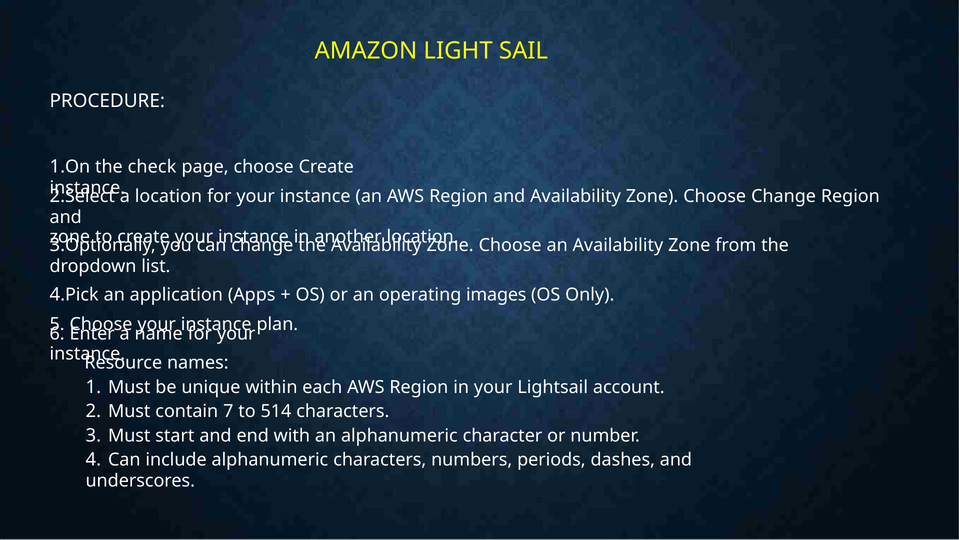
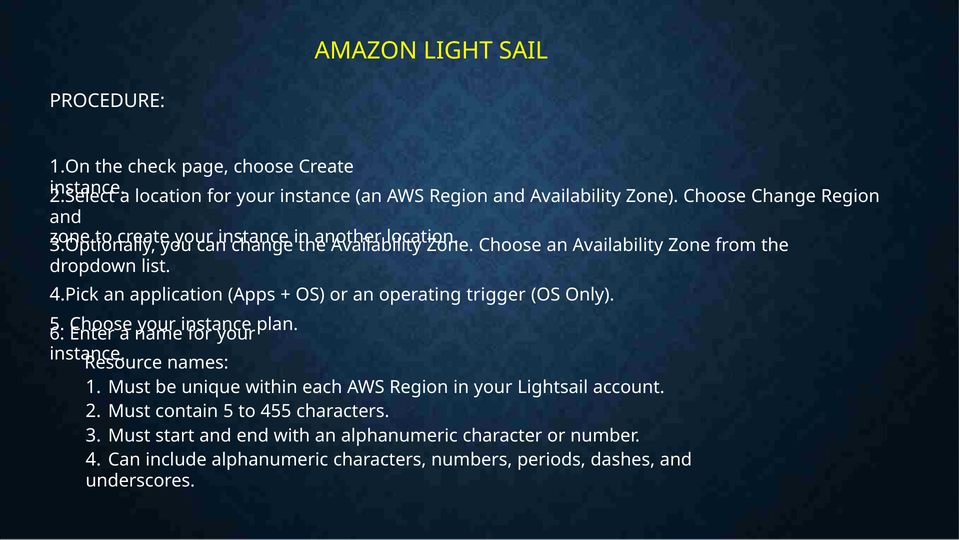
images: images -> trigger
contain 7: 7 -> 5
514: 514 -> 455
